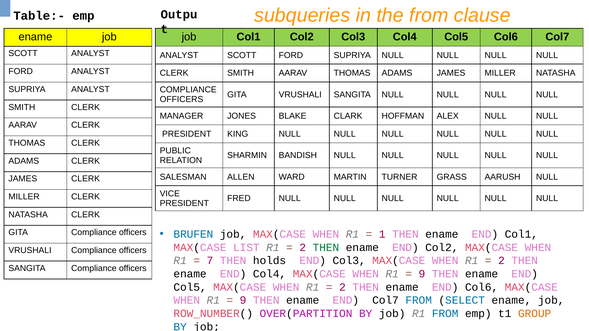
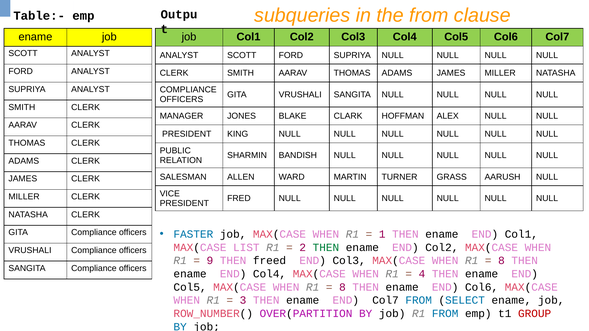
BRUFEN: BRUFEN -> FASTER
7: 7 -> 9
holds: holds -> freed
2 at (501, 261): 2 -> 8
9 at (422, 274): 9 -> 4
2 at (342, 287): 2 -> 8
9 at (243, 301): 9 -> 3
GROUP colour: orange -> red
